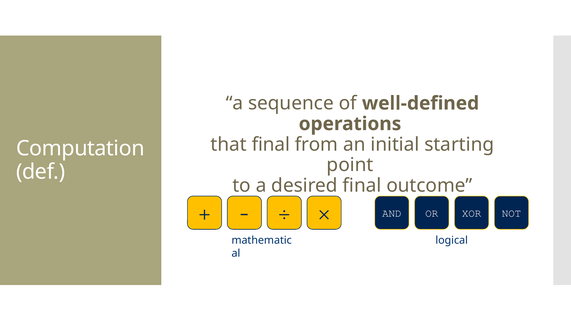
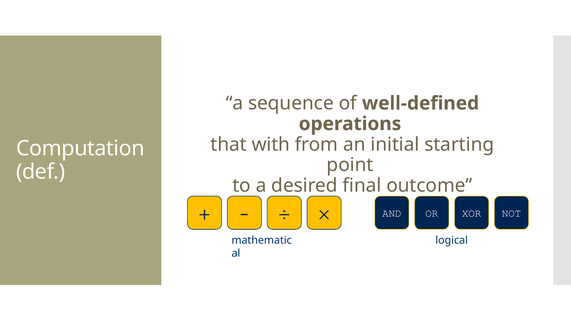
that final: final -> with
